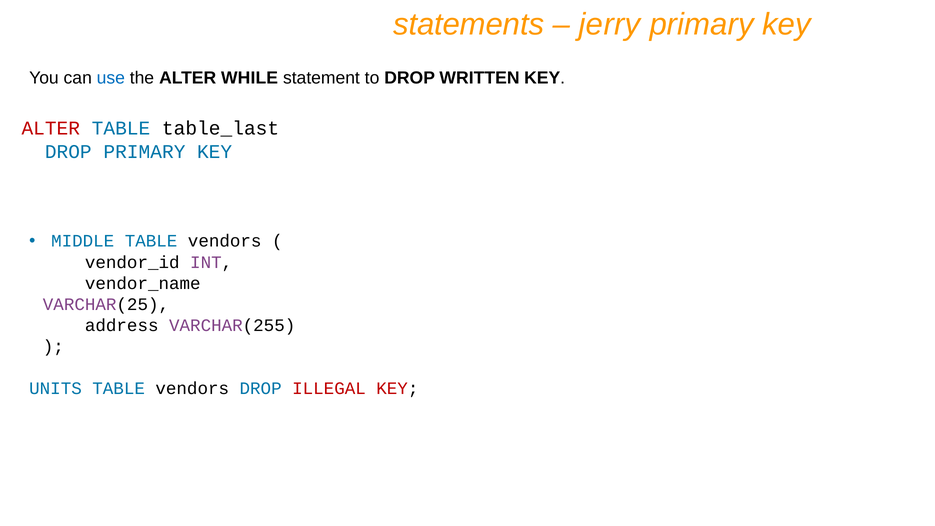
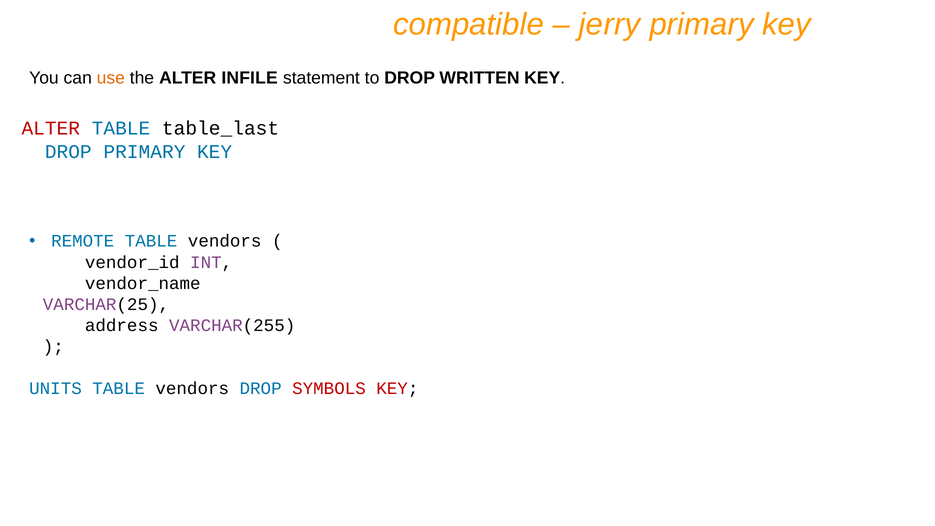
statements: statements -> compatible
use colour: blue -> orange
WHILE: WHILE -> INFILE
MIDDLE: MIDDLE -> REMOTE
ILLEGAL: ILLEGAL -> SYMBOLS
